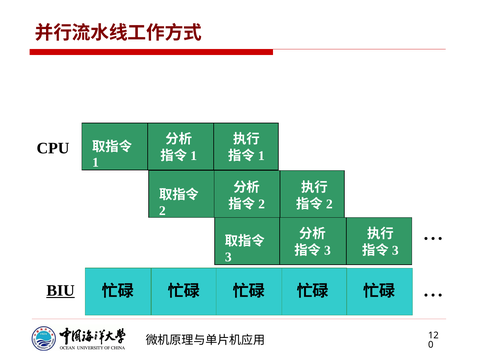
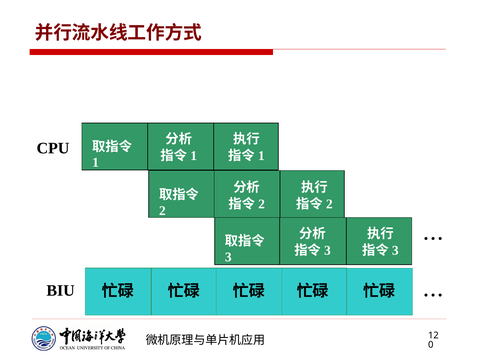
BIU underline: present -> none
